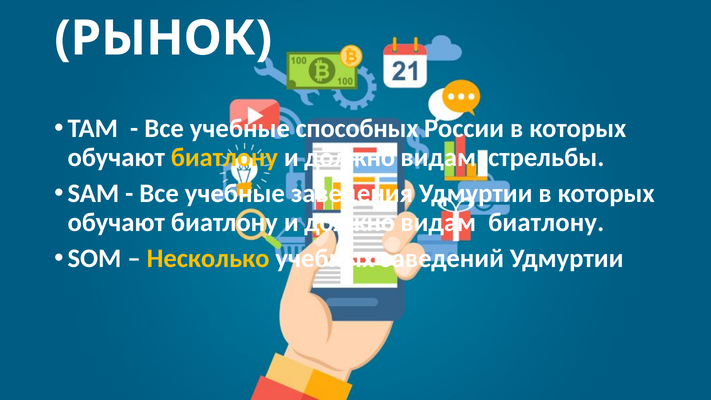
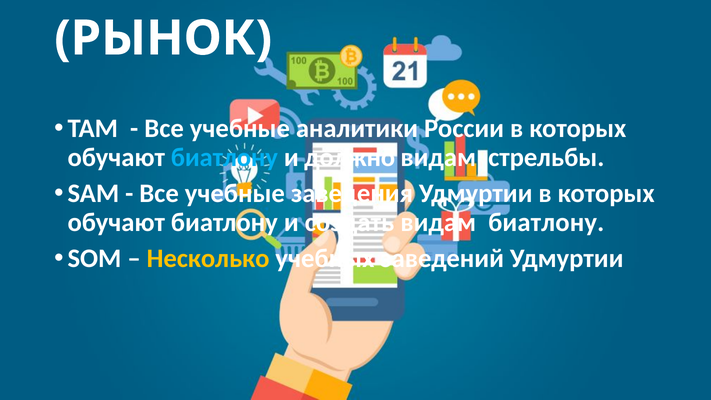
способных: способных -> аналитики
биатлону at (224, 157) colour: yellow -> light blue
должно at (350, 222): должно -> создать
